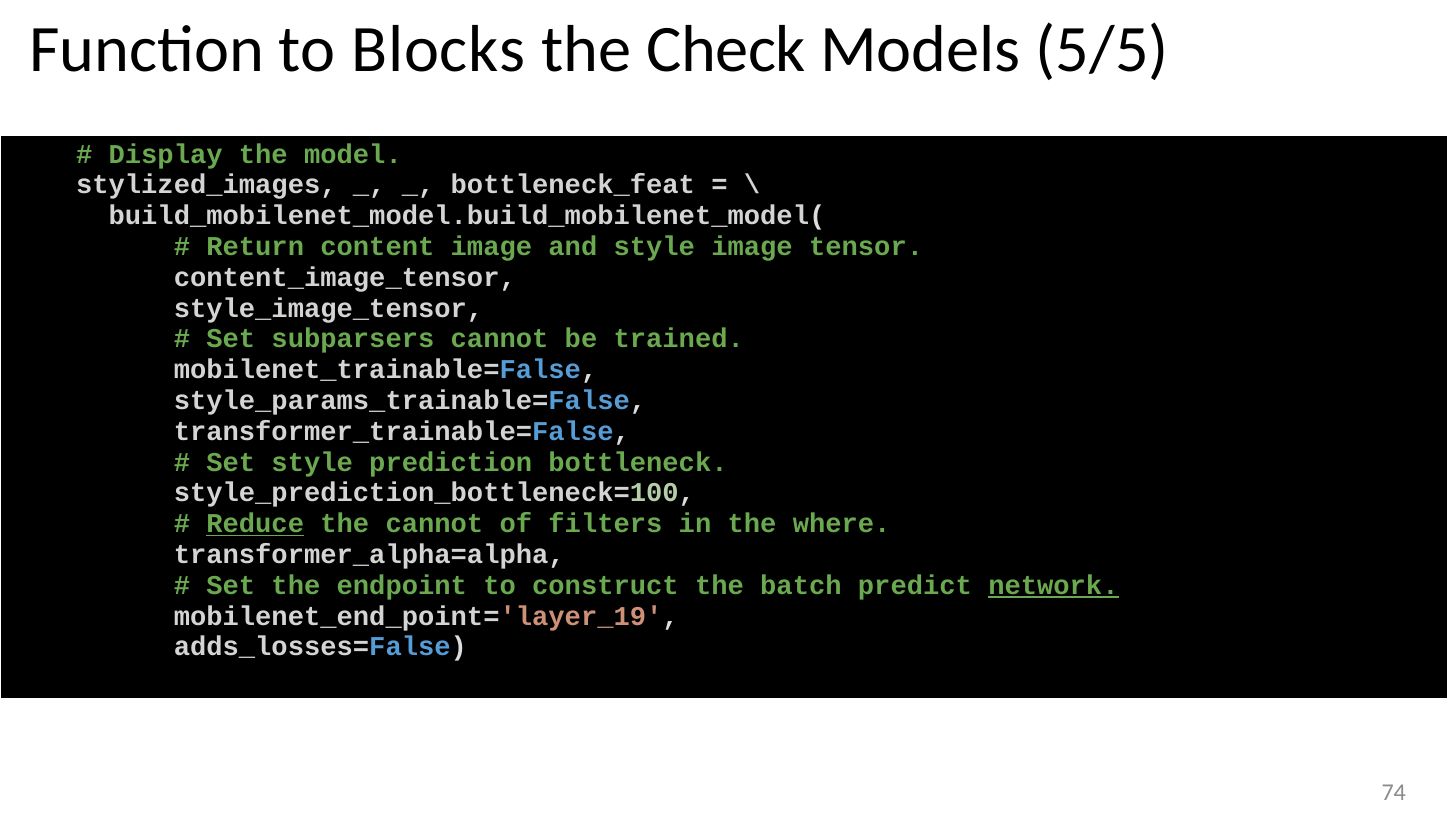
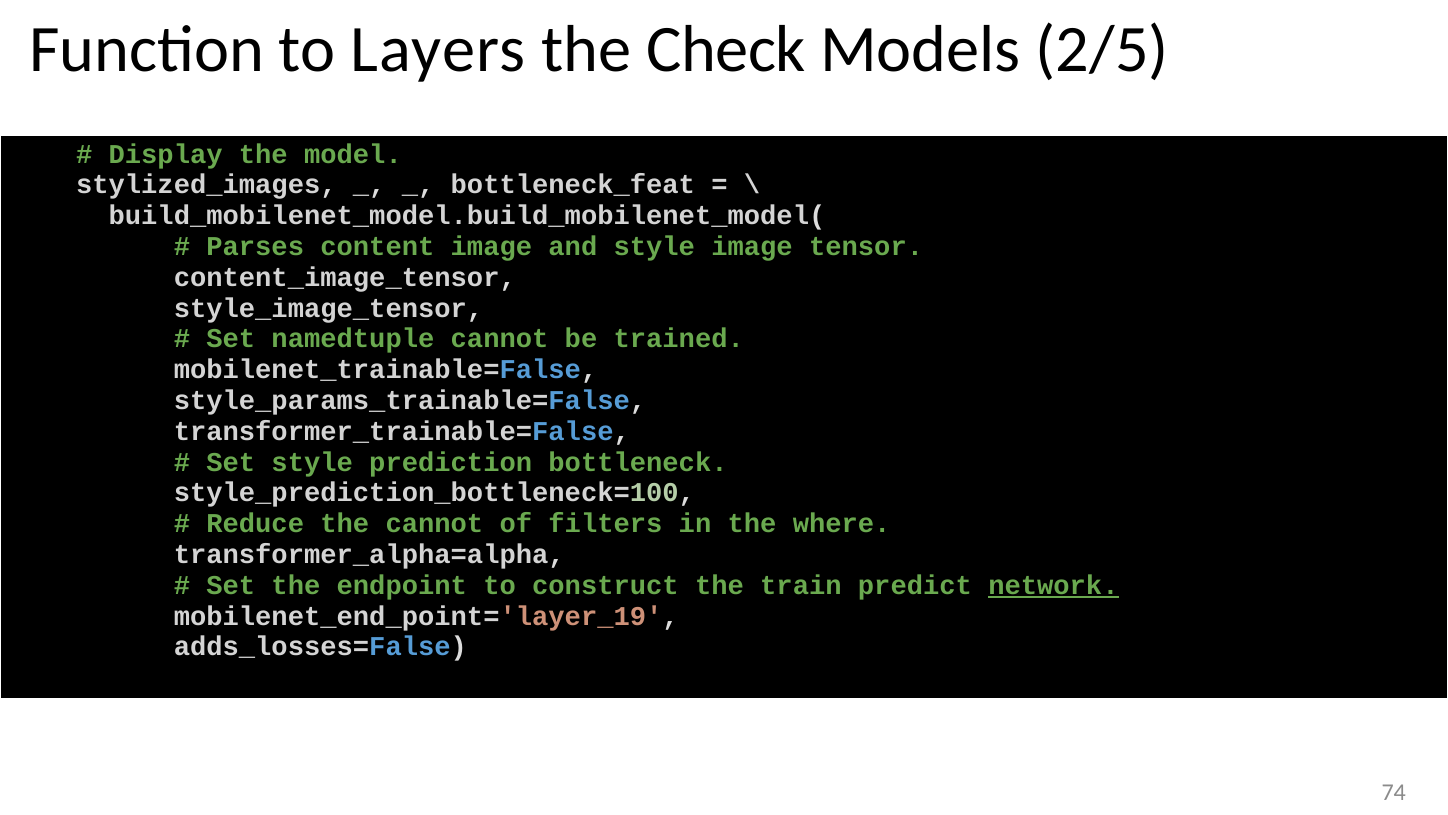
Blocks: Blocks -> Layers
5/5: 5/5 -> 2/5
Return: Return -> Parses
subparsers: subparsers -> namedtuple
Reduce underline: present -> none
batch: batch -> train
